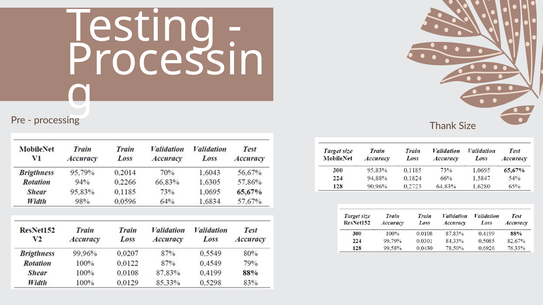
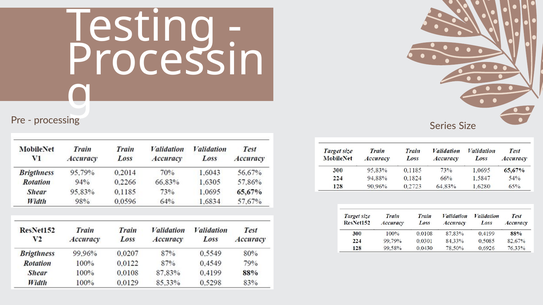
Thank: Thank -> Series
